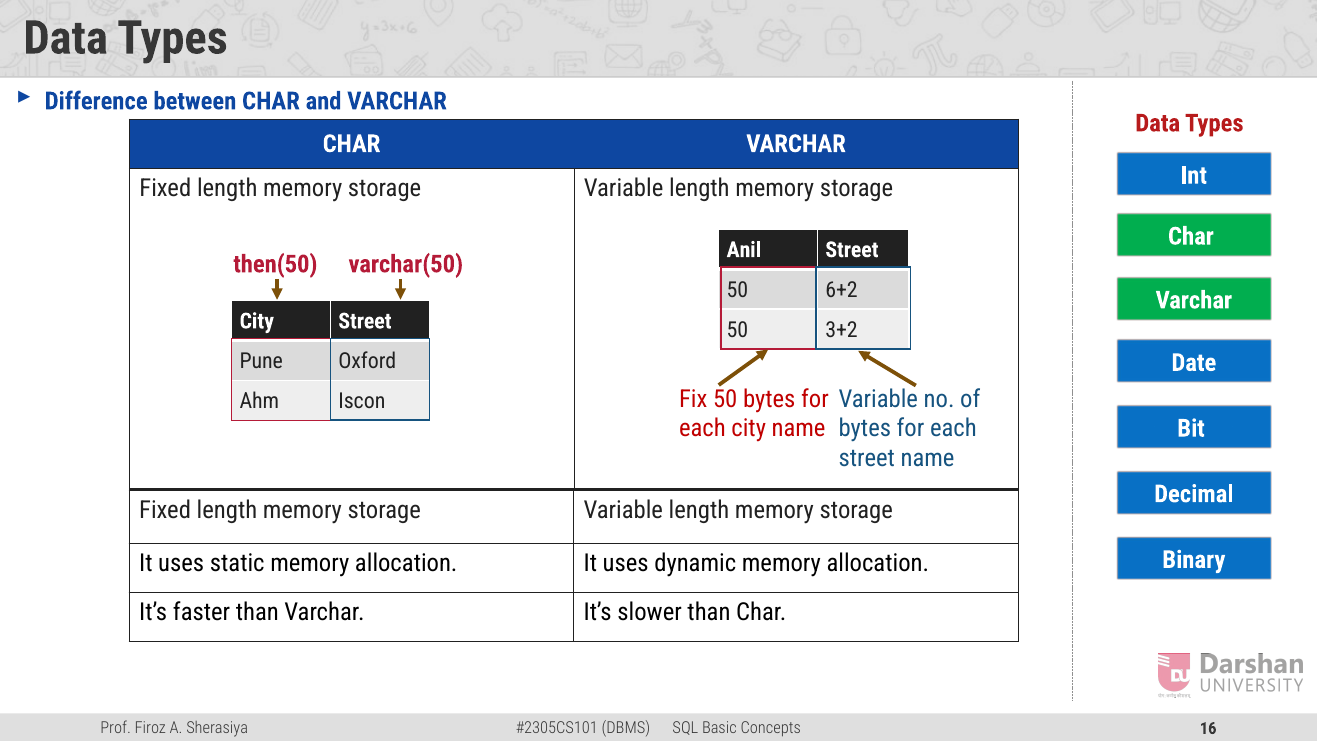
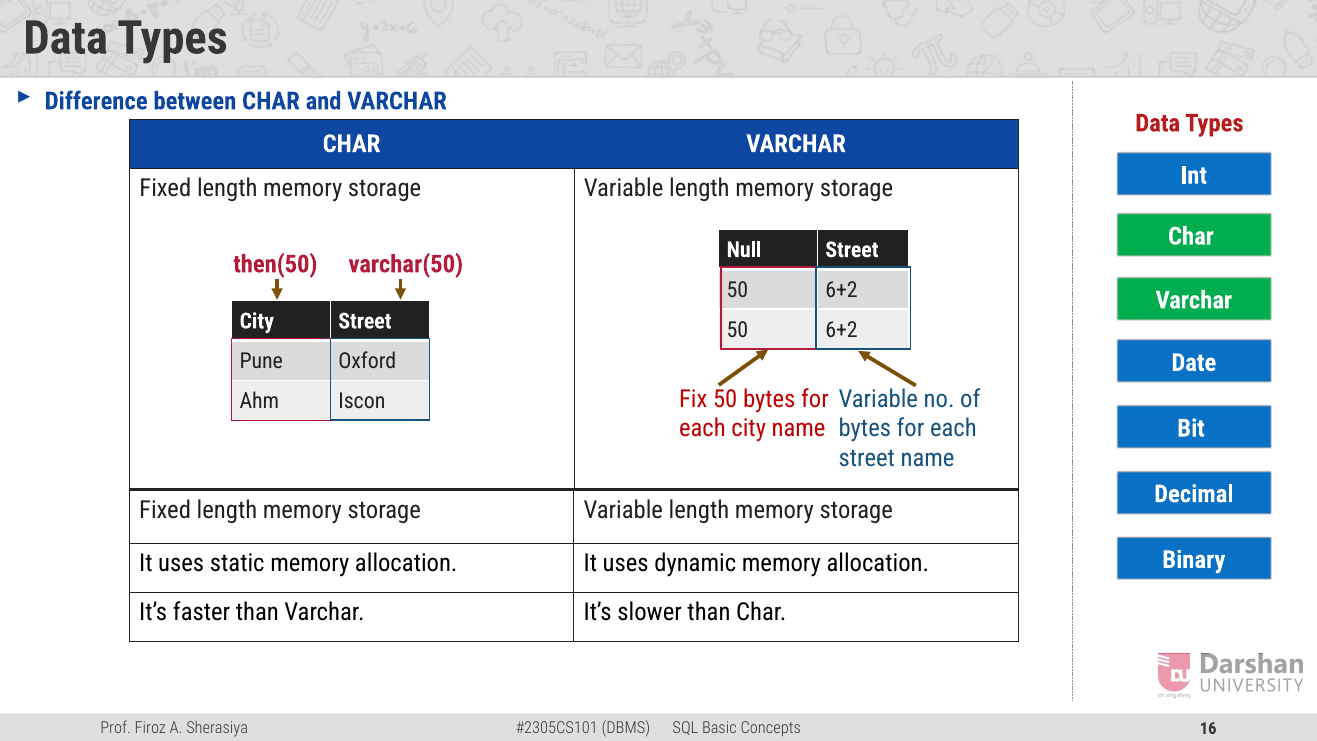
Anil: Anil -> Null
3+2 at (842, 330): 3+2 -> 6+2
